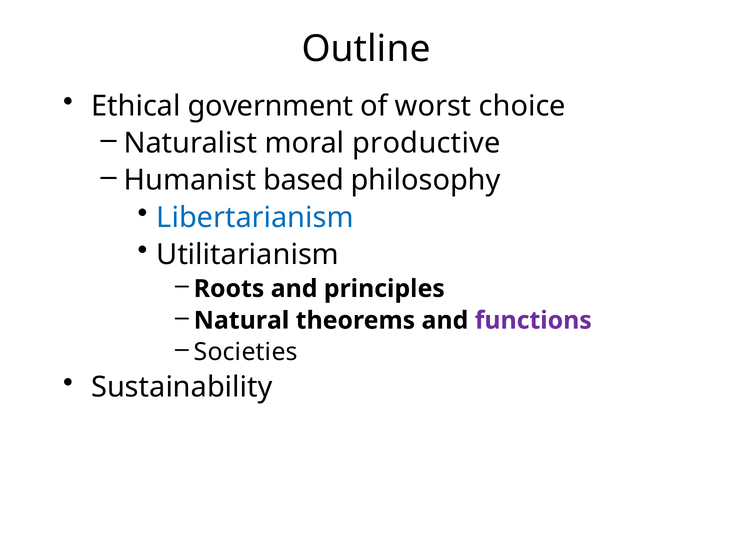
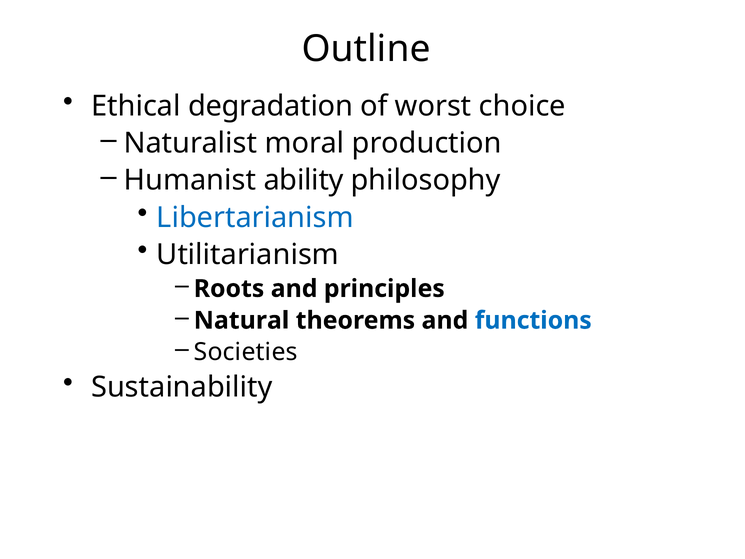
government: government -> degradation
productive: productive -> production
based: based -> ability
functions colour: purple -> blue
